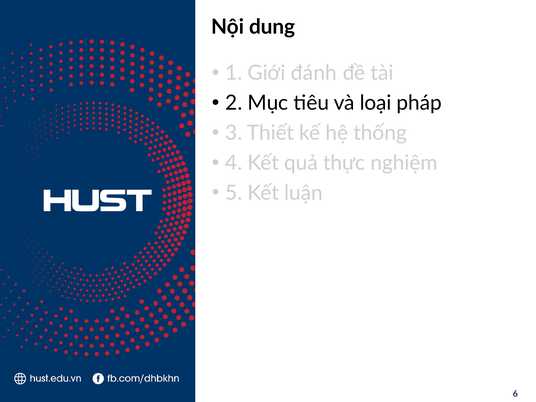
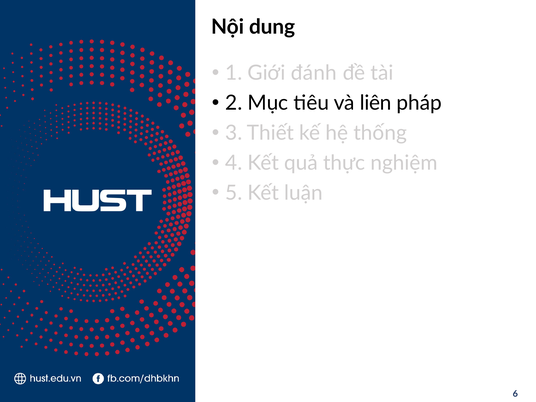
loại: loại -> liên
